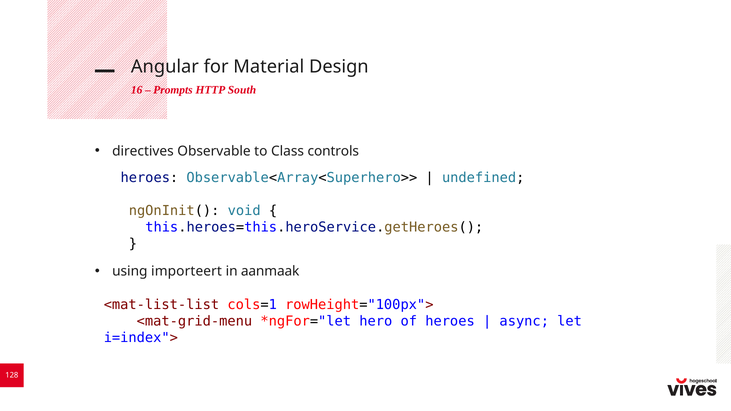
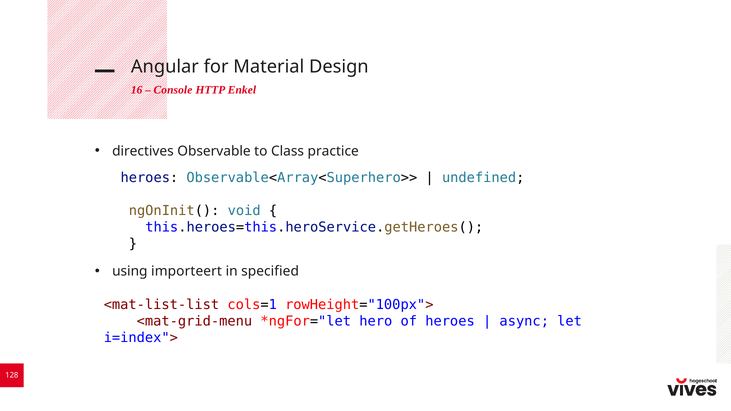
Prompts: Prompts -> Console
South: South -> Enkel
controls: controls -> practice
aanmaak: aanmaak -> specified
